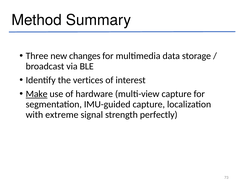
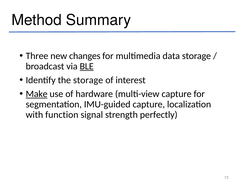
BLE underline: none -> present
the vertices: vertices -> storage
extreme: extreme -> function
